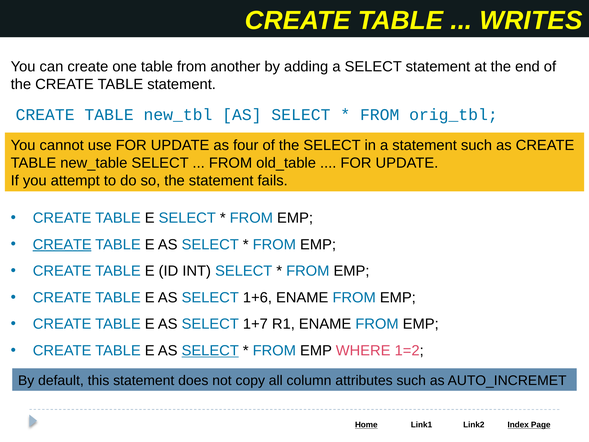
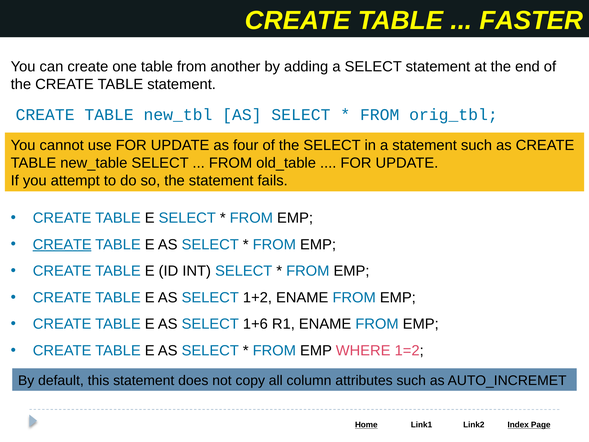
WRITES: WRITES -> FASTER
1+6: 1+6 -> 1+2
1+7: 1+7 -> 1+6
SELECT at (210, 350) underline: present -> none
